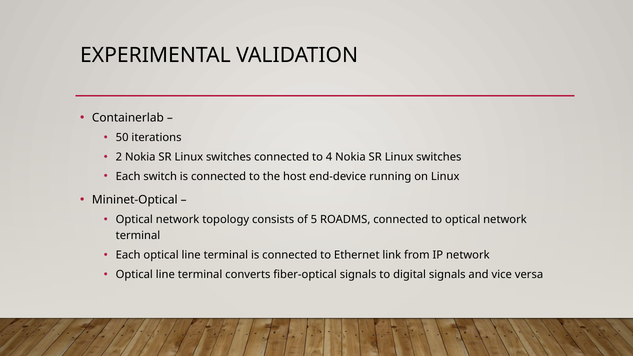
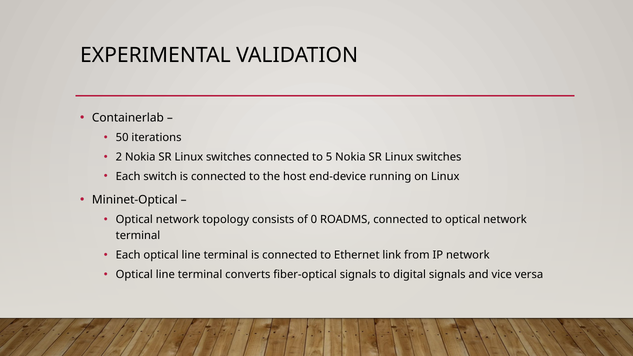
4: 4 -> 5
5: 5 -> 0
